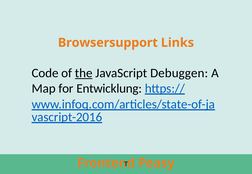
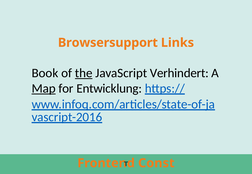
Code at (45, 73): Code -> Book
Debuggen: Debuggen -> Verhindert
Map underline: none -> present
Peasy: Peasy -> Const
